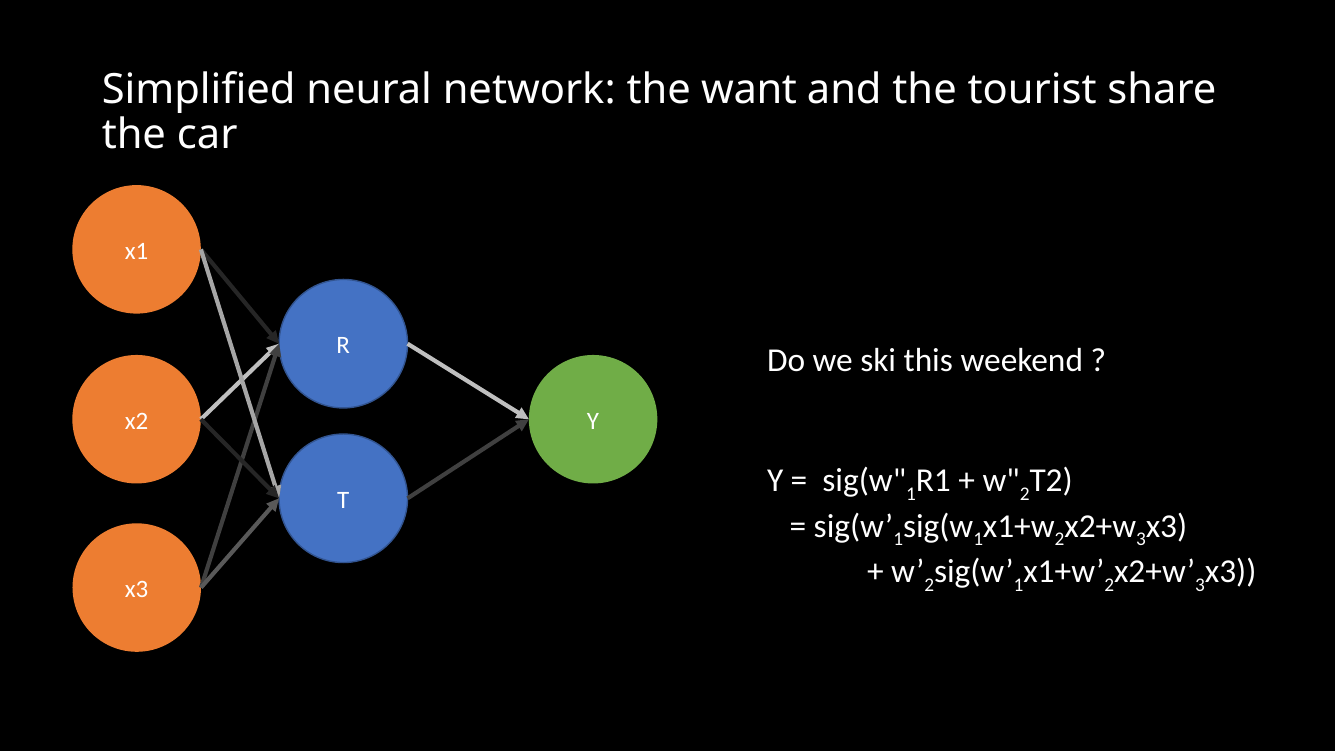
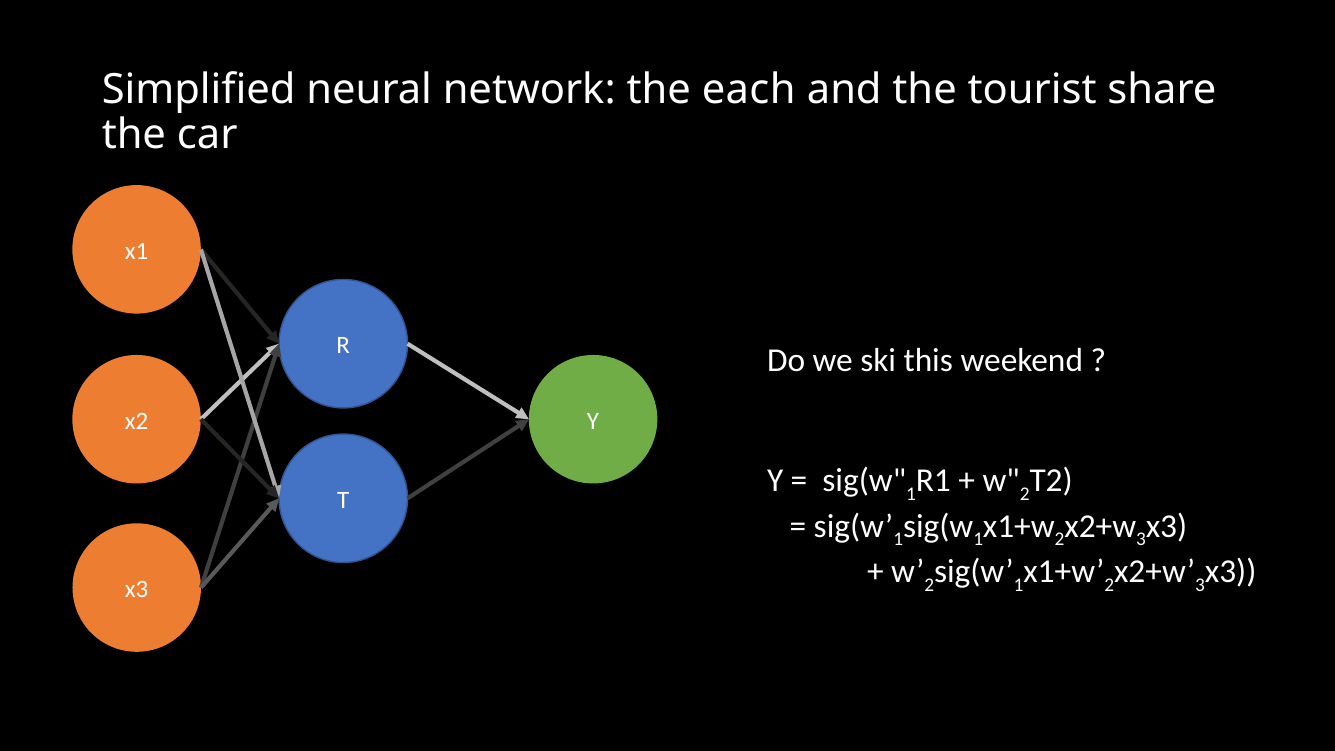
want: want -> each
